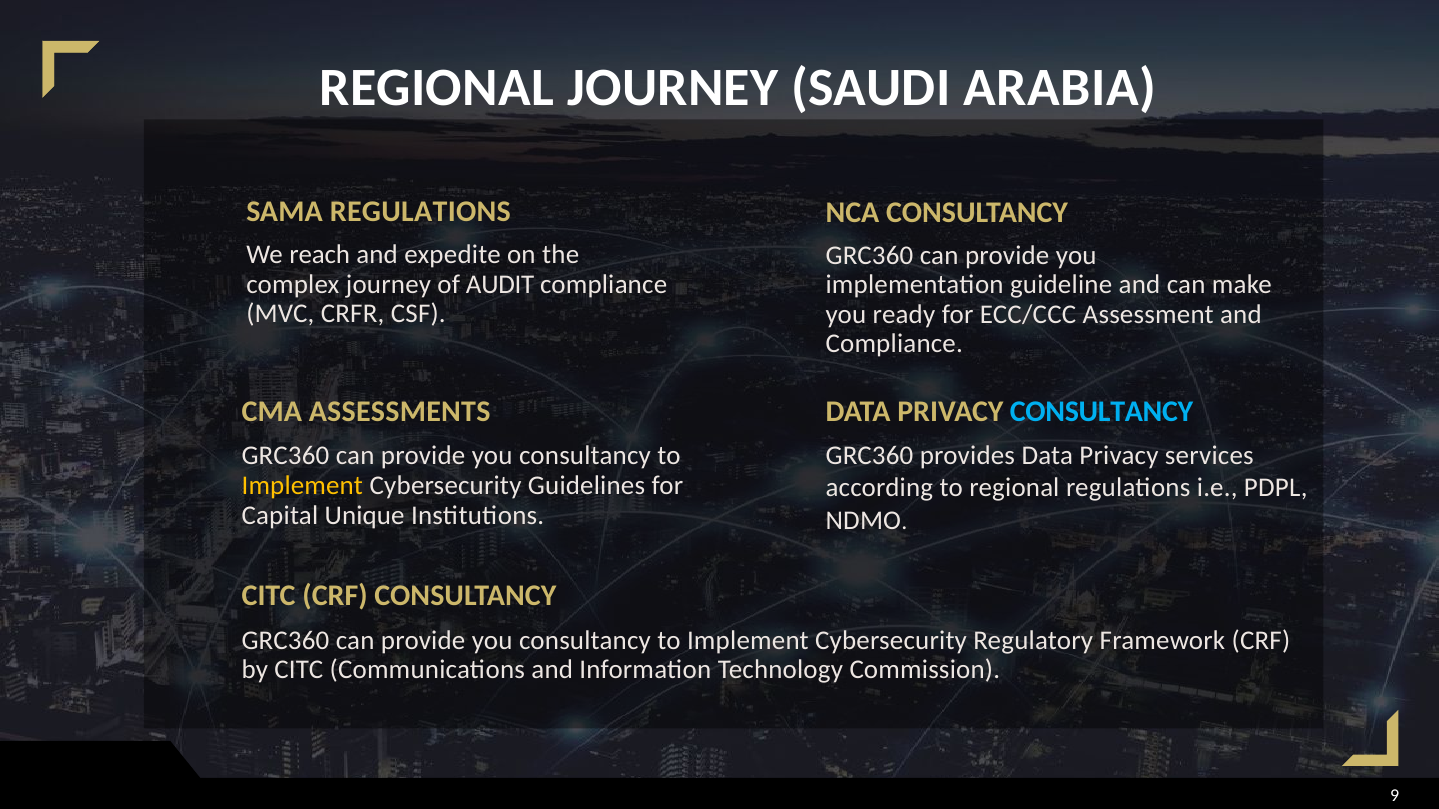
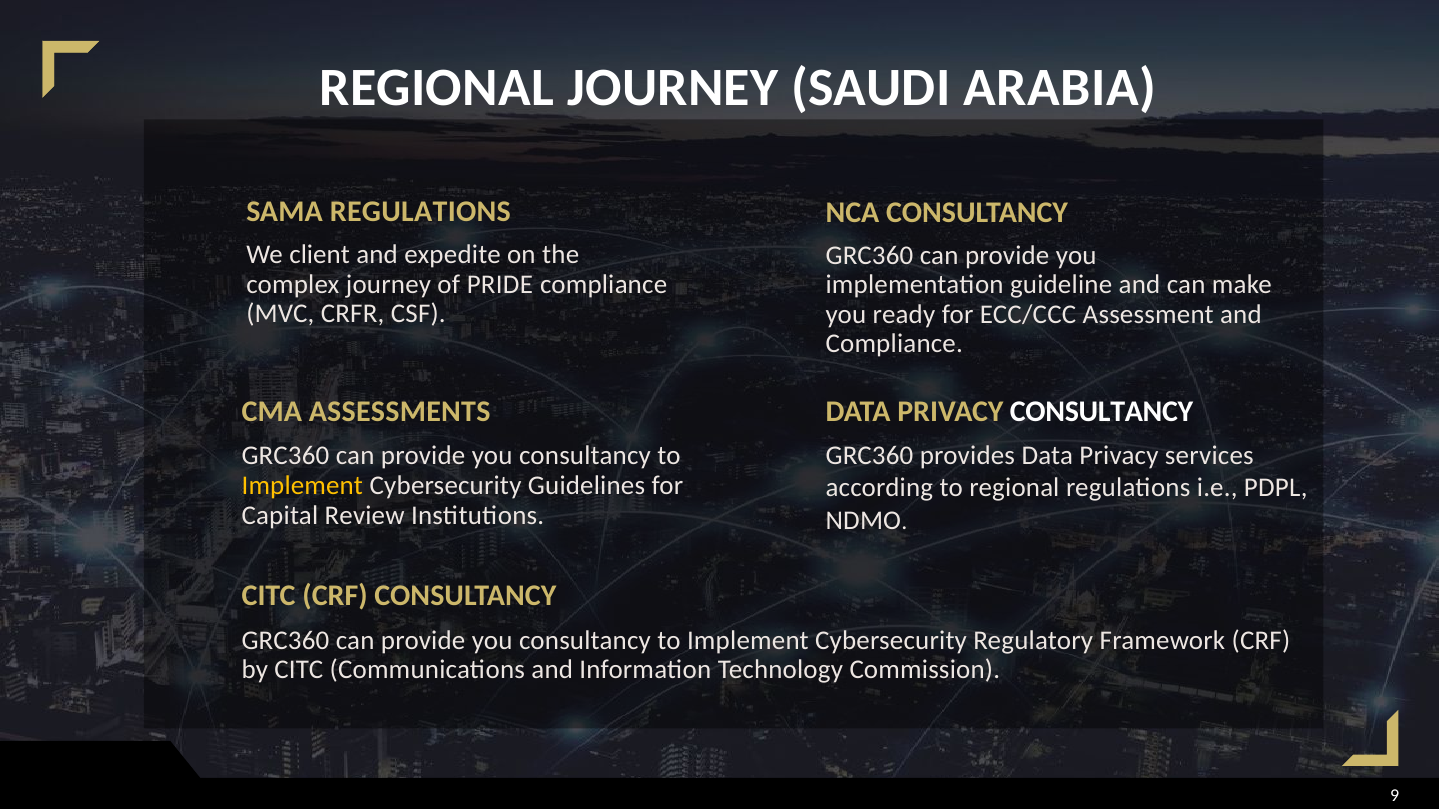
reach: reach -> client
AUDIT: AUDIT -> PRIDE
CONSULTANCY at (1102, 412) colour: light blue -> white
Unique: Unique -> Review
